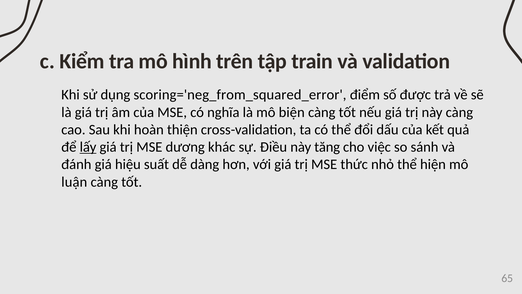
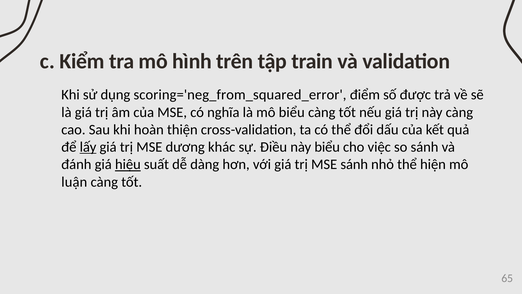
mô biện: biện -> biểu
này tăng: tăng -> biểu
hiệu underline: none -> present
MSE thức: thức -> sánh
